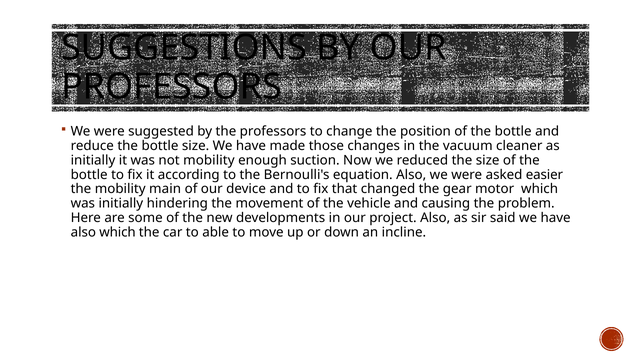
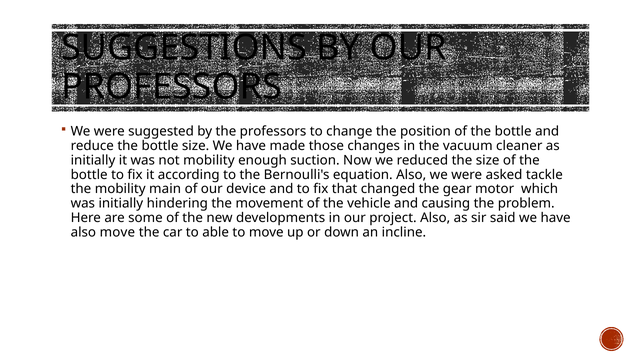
easier: easier -> tackle
also which: which -> move
